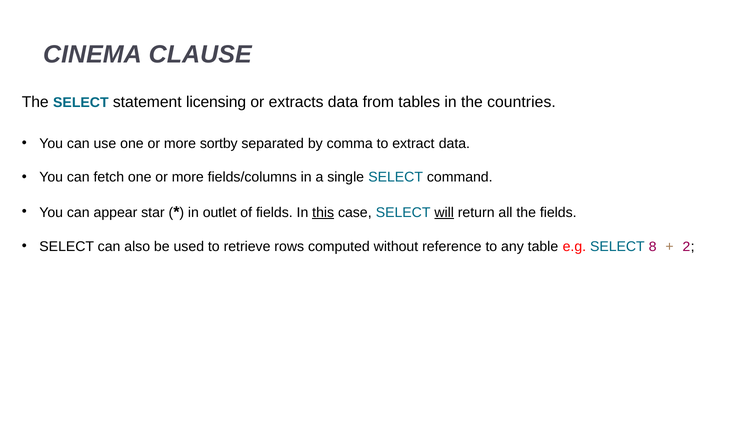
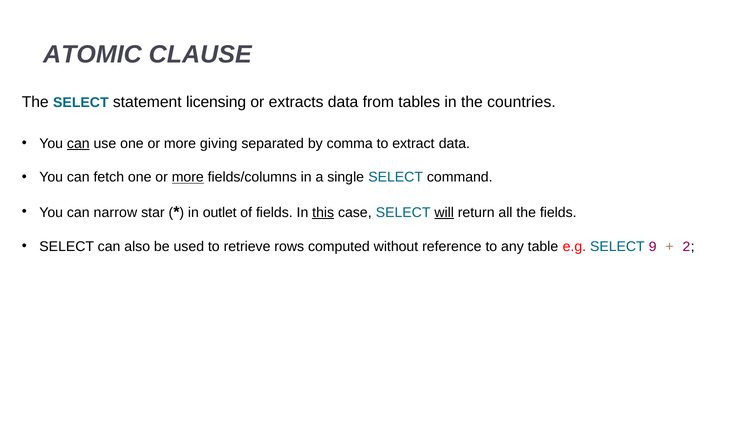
CINEMA: CINEMA -> ATOMIC
can at (78, 144) underline: none -> present
sortby: sortby -> giving
more at (188, 177) underline: none -> present
appear: appear -> narrow
8: 8 -> 9
